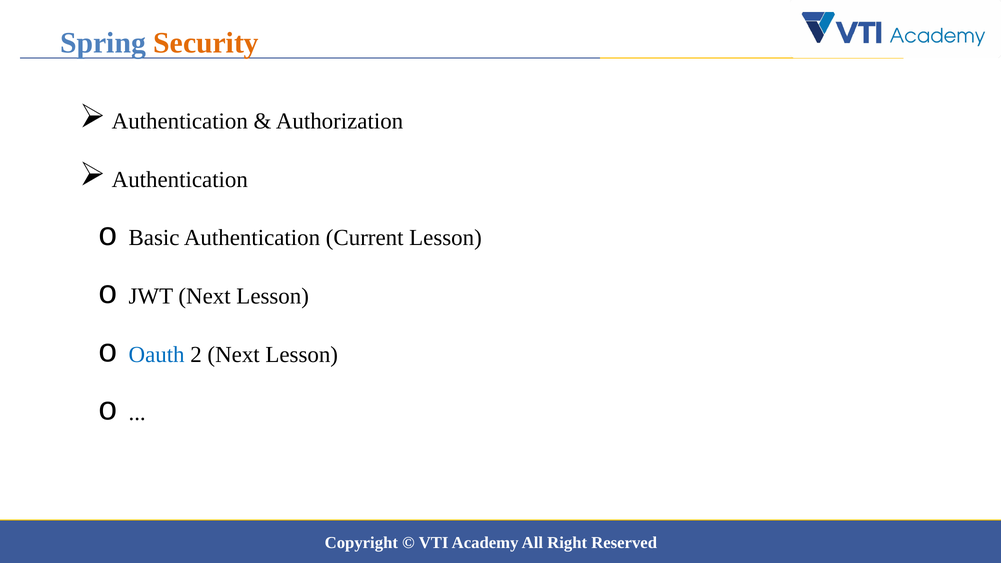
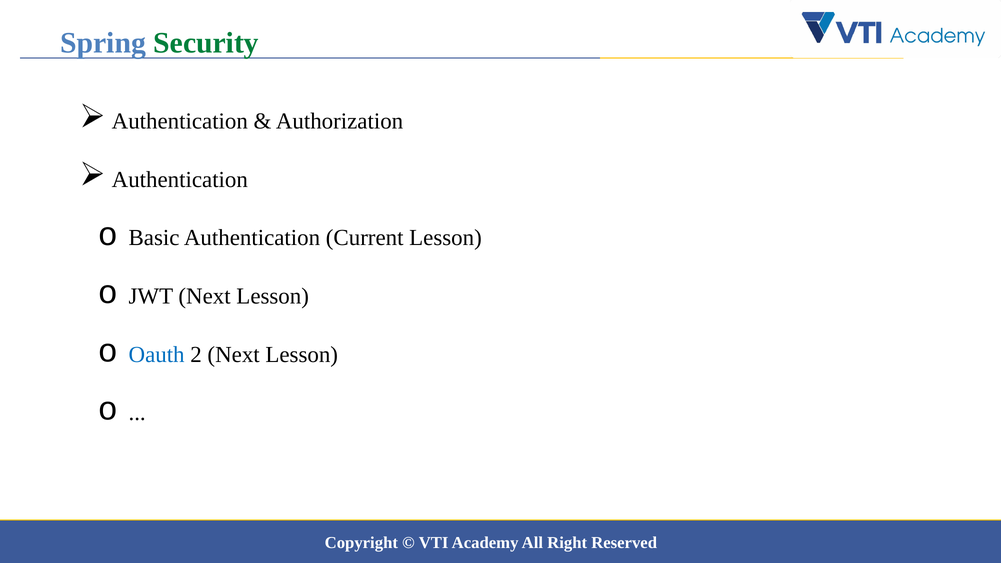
Security colour: orange -> green
